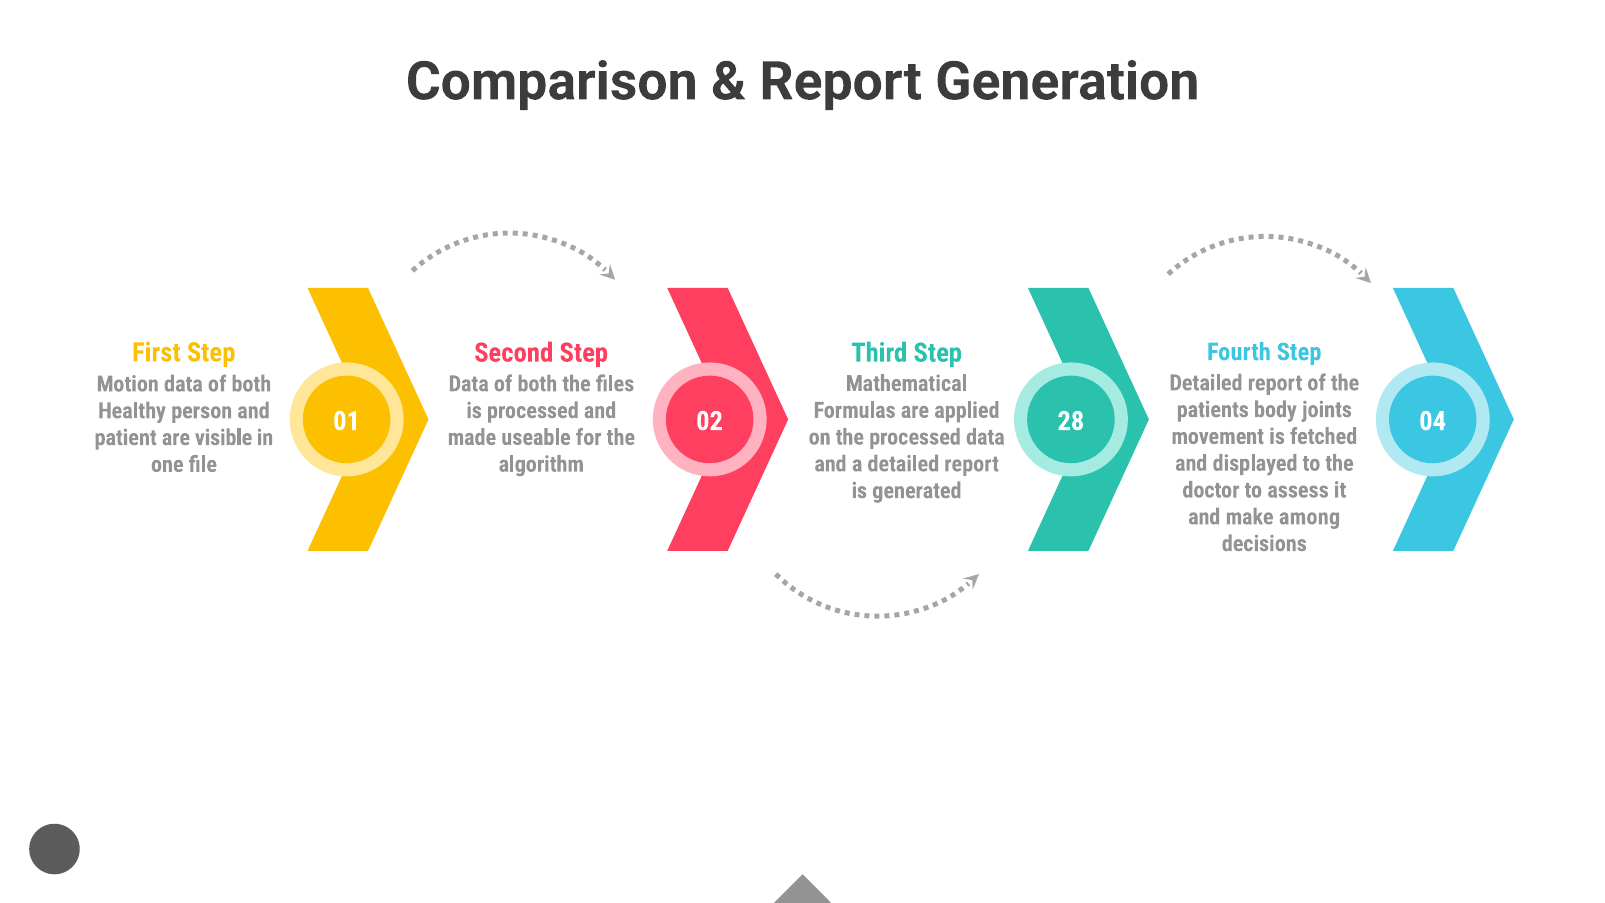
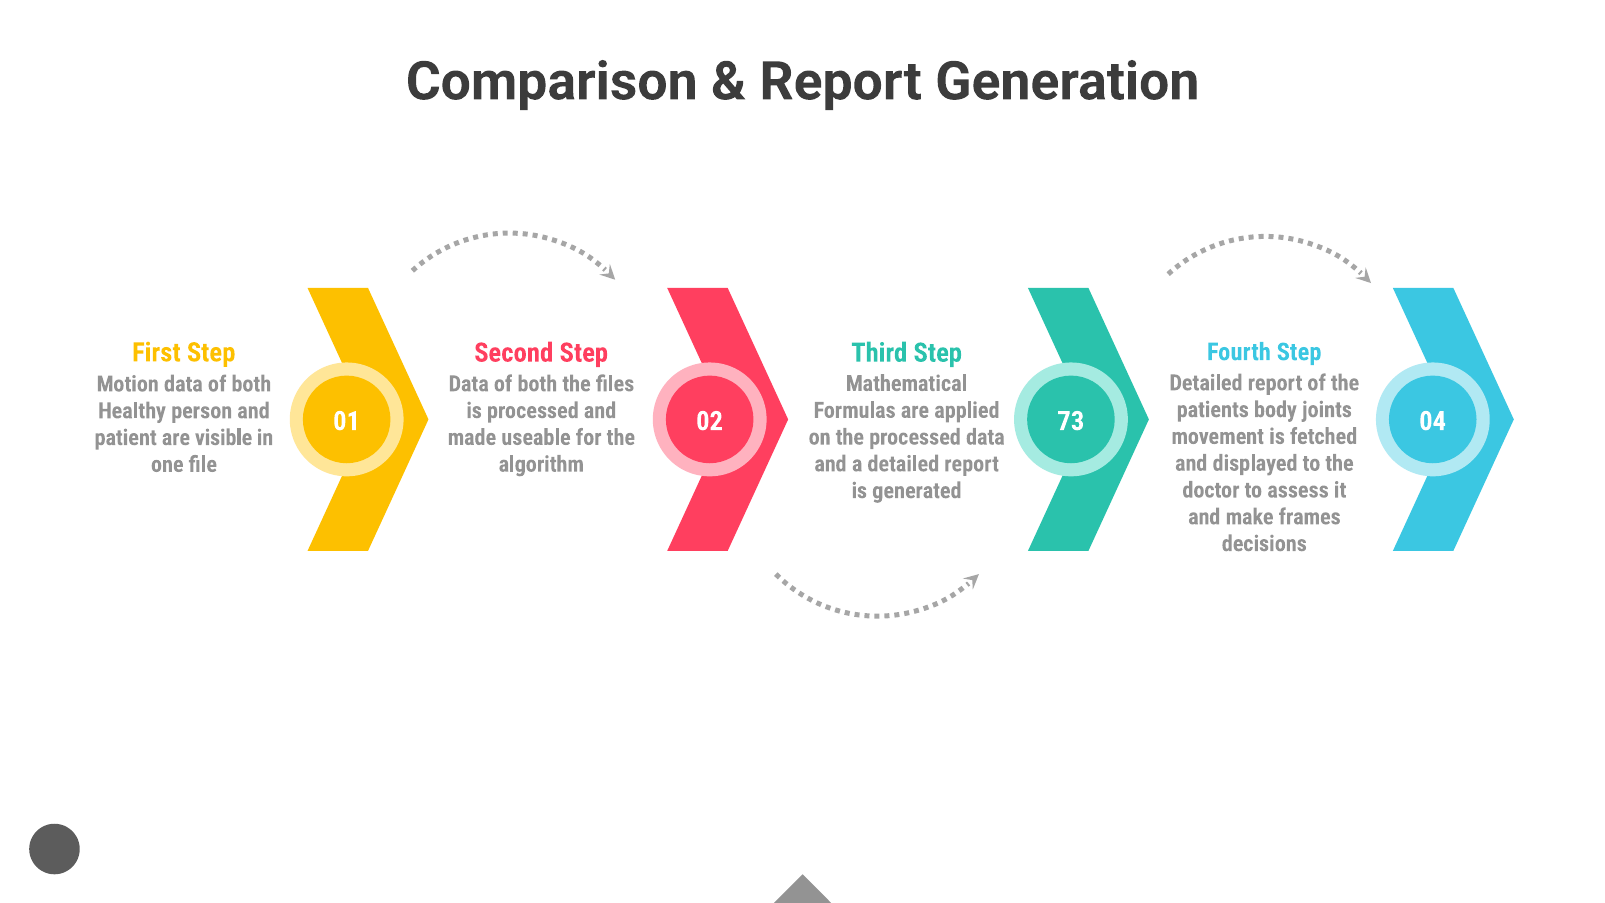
28: 28 -> 73
among: among -> frames
